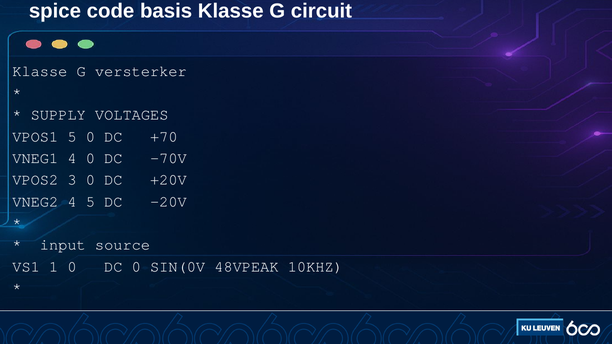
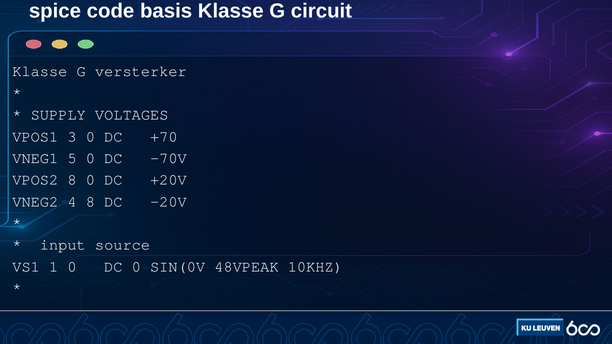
VPOS1 5: 5 -> 3
VNEG1 4: 4 -> 5
VPOS2 3: 3 -> 8
4 5: 5 -> 8
